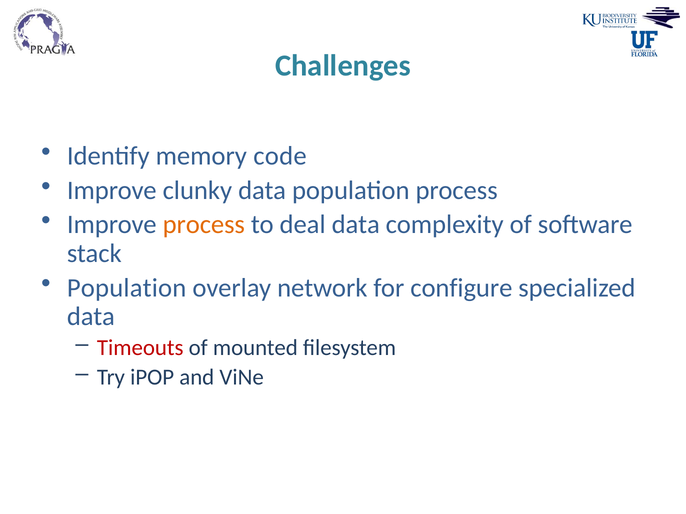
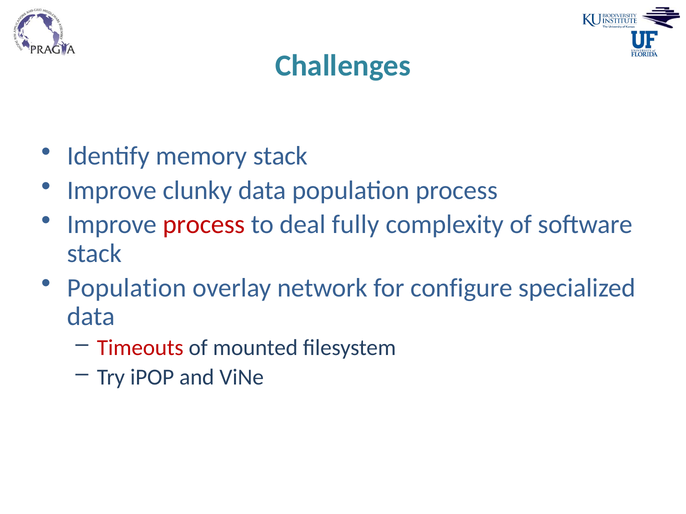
memory code: code -> stack
process at (204, 225) colour: orange -> red
deal data: data -> fully
